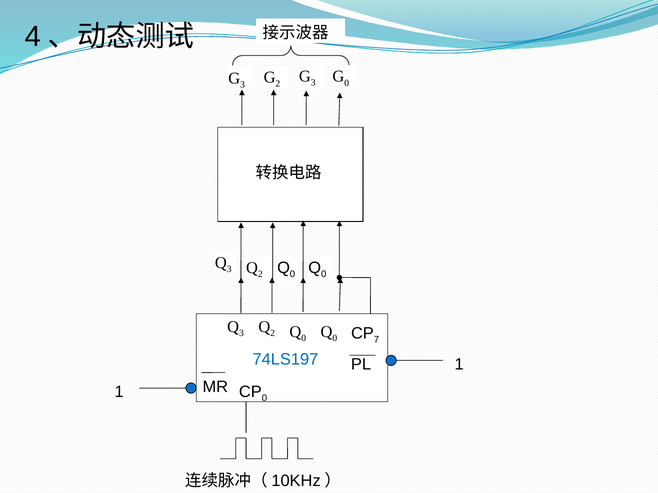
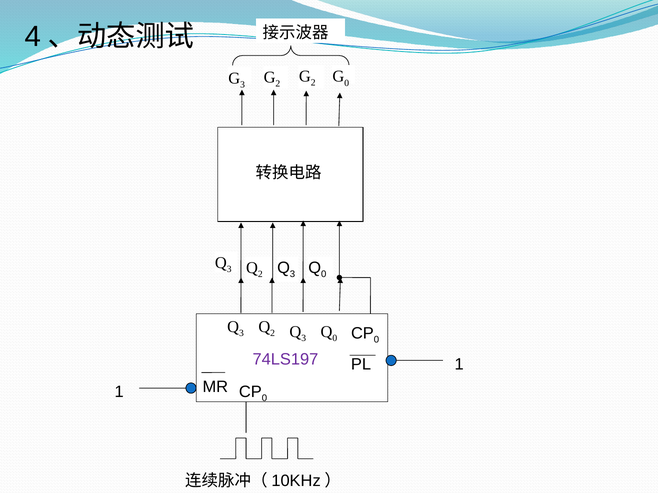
3 at (313, 83): 3 -> 2
0 at (293, 275): 0 -> 3
0 at (304, 339): 0 -> 3
7 at (376, 340): 7 -> 0
74LS197 colour: blue -> purple
